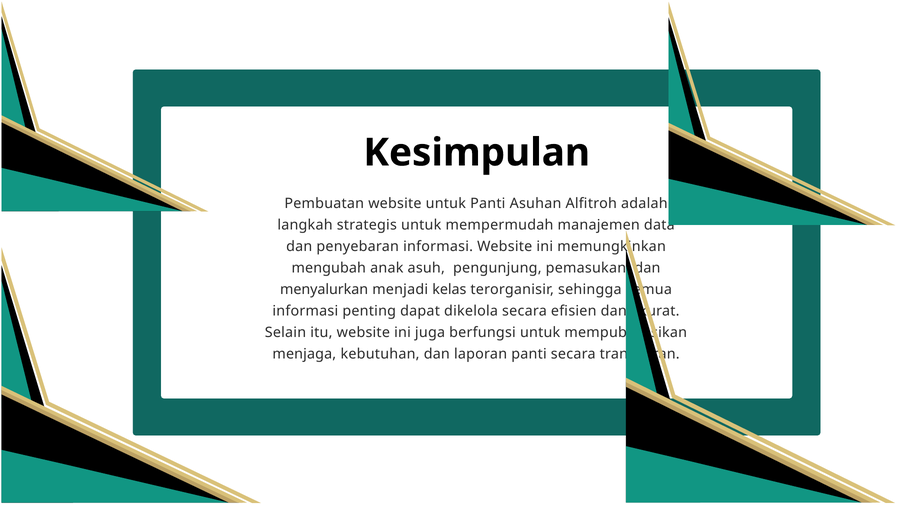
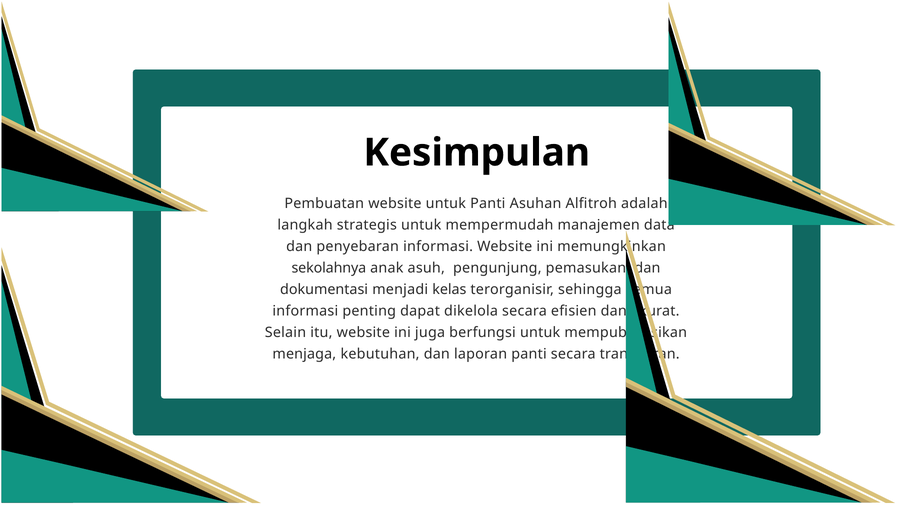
mengubah: mengubah -> sekolahnya
menyalurkan: menyalurkan -> dokumentasi
